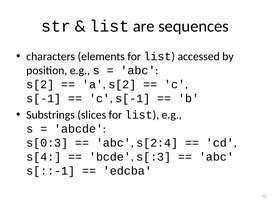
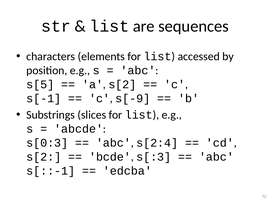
s[2 at (40, 84): s[2 -> s[5
s[-1 at (133, 98): s[-1 -> s[-9
s[4 at (44, 156): s[4 -> s[2
